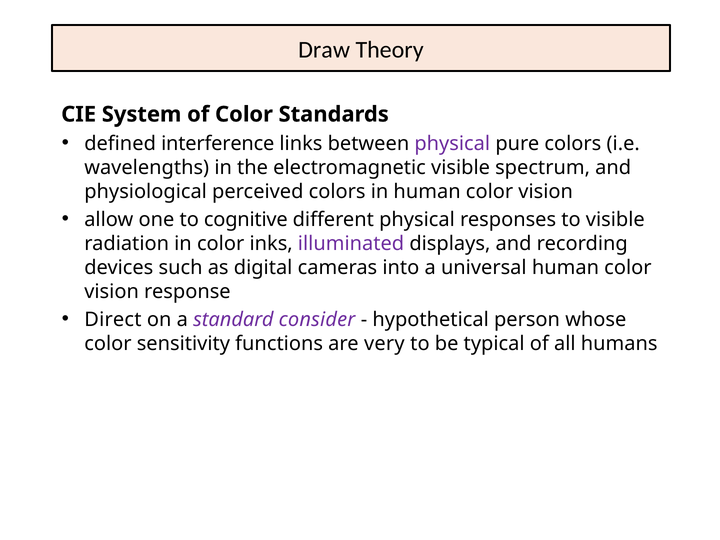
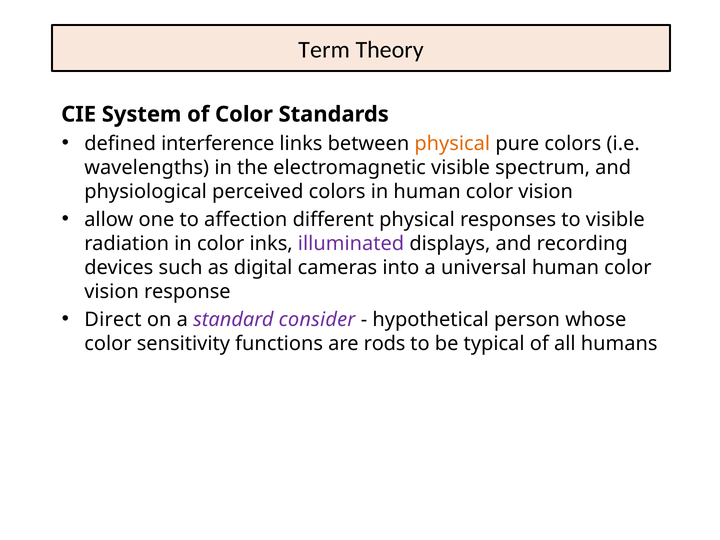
Draw: Draw -> Term
physical at (452, 143) colour: purple -> orange
cognitive: cognitive -> affection
very: very -> rods
